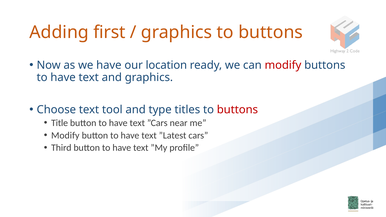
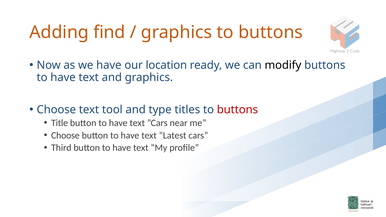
first: first -> find
modify at (283, 65) colour: red -> black
Modify at (65, 135): Modify -> Choose
